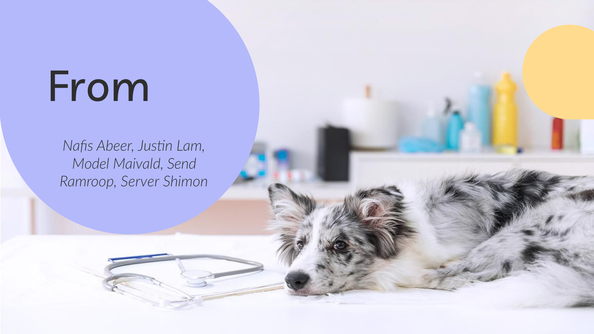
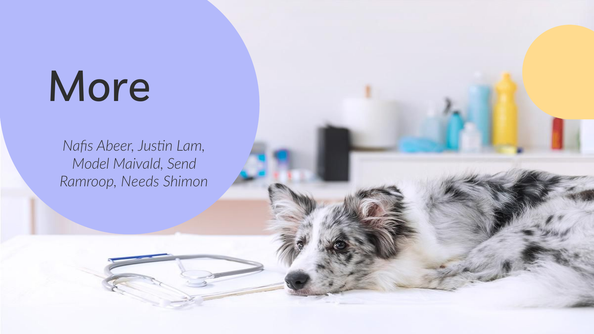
From: From -> More
Server: Server -> Needs
